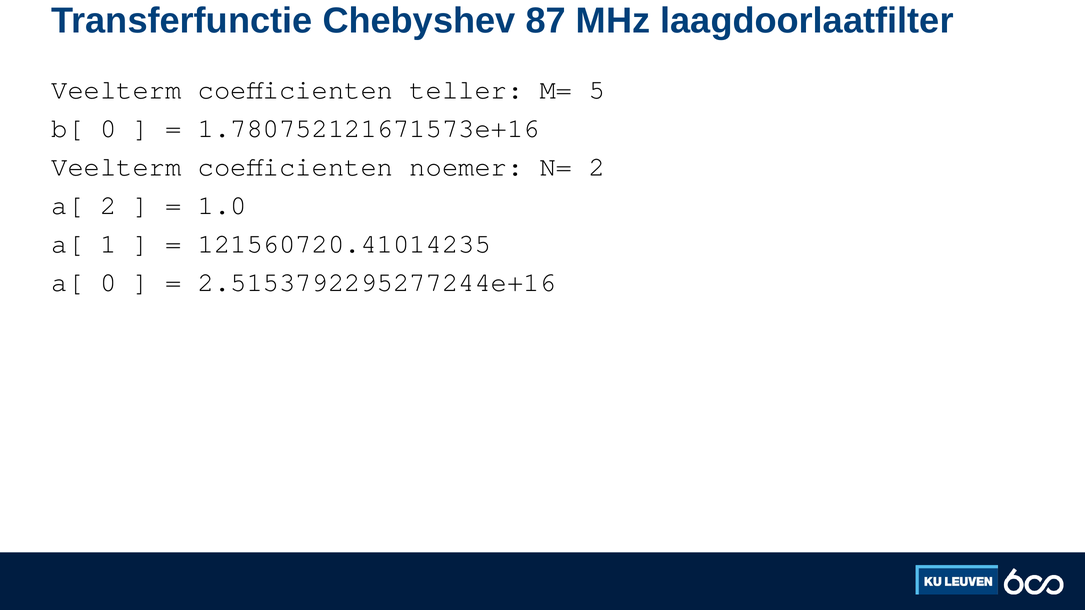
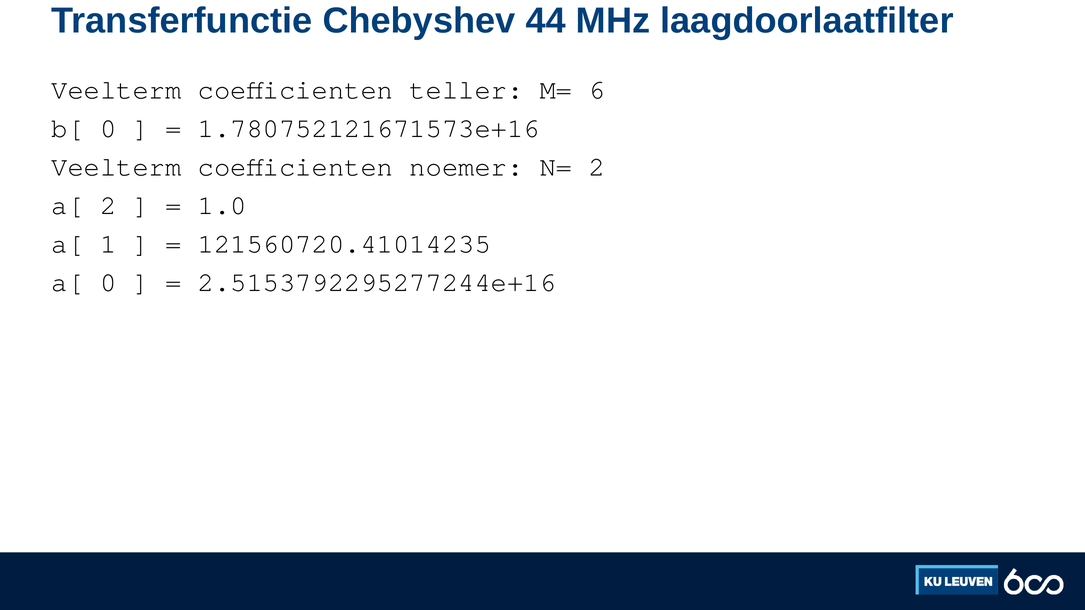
87: 87 -> 44
5: 5 -> 6
